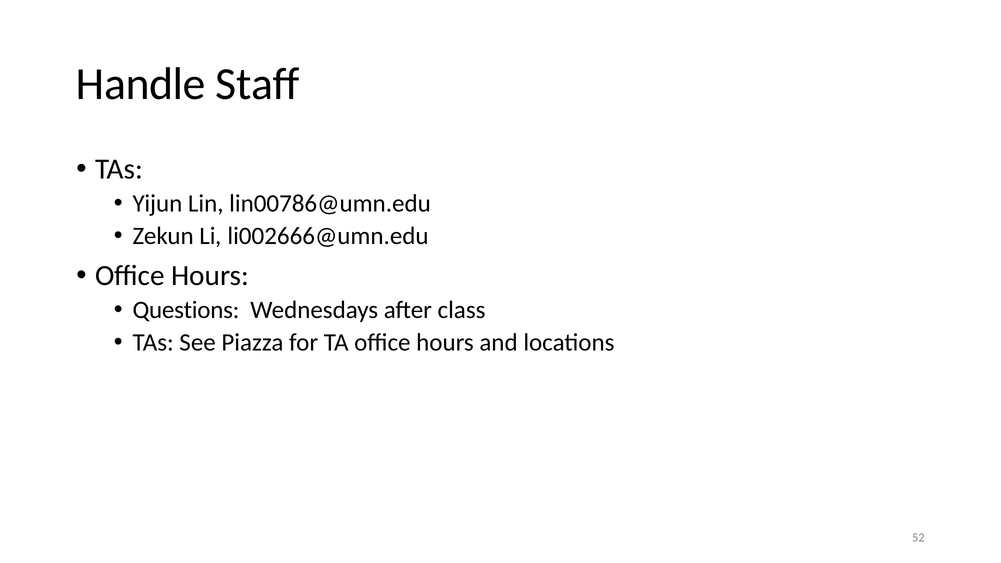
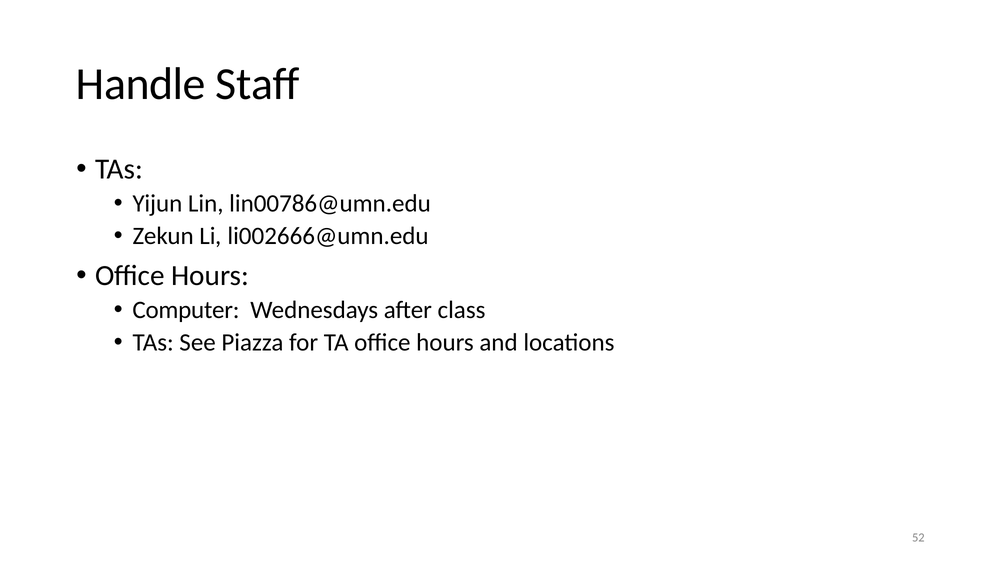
Questions: Questions -> Computer
